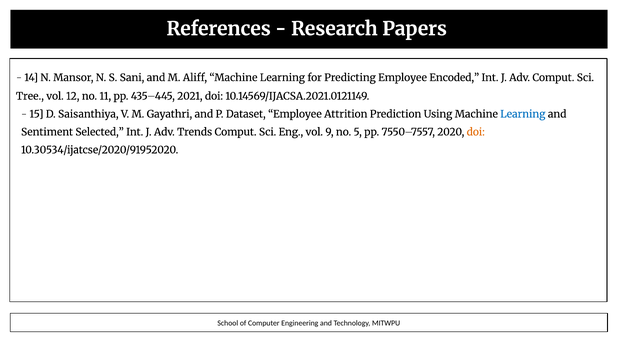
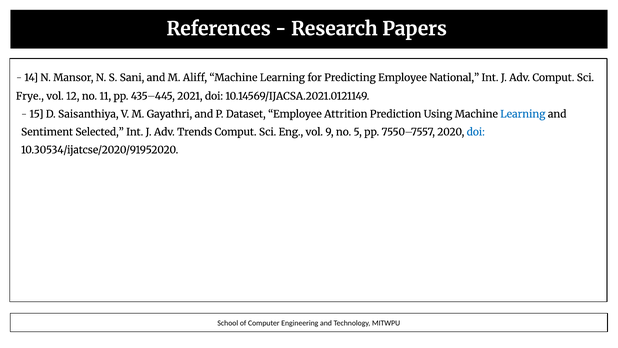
Encoded: Encoded -> National
Tree: Tree -> Frye
doi at (476, 132) colour: orange -> blue
